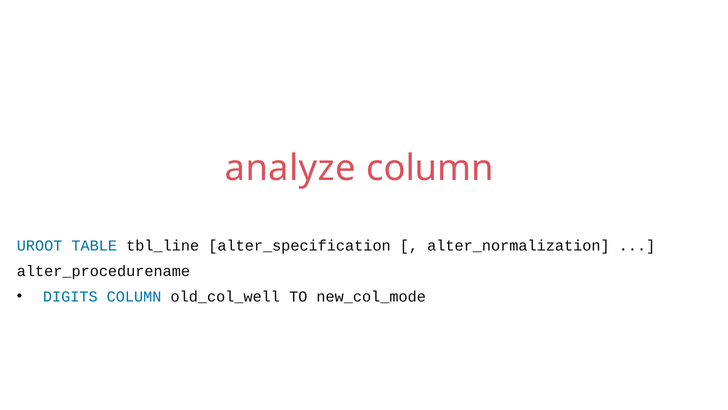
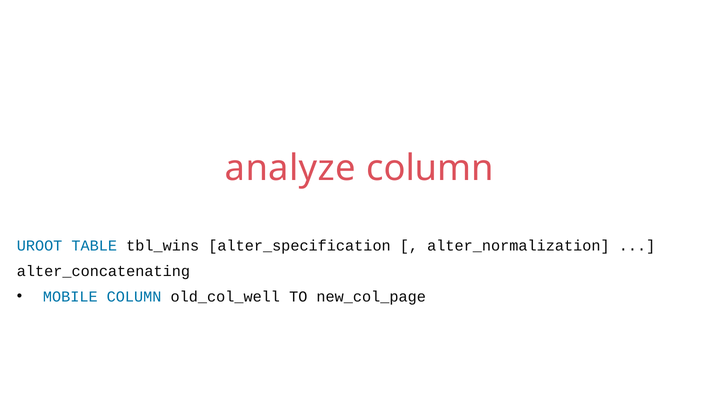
tbl_line: tbl_line -> tbl_wins
alter_procedurename: alter_procedurename -> alter_concatenating
DIGITS: DIGITS -> MOBILE
new_col_mode: new_col_mode -> new_col_page
